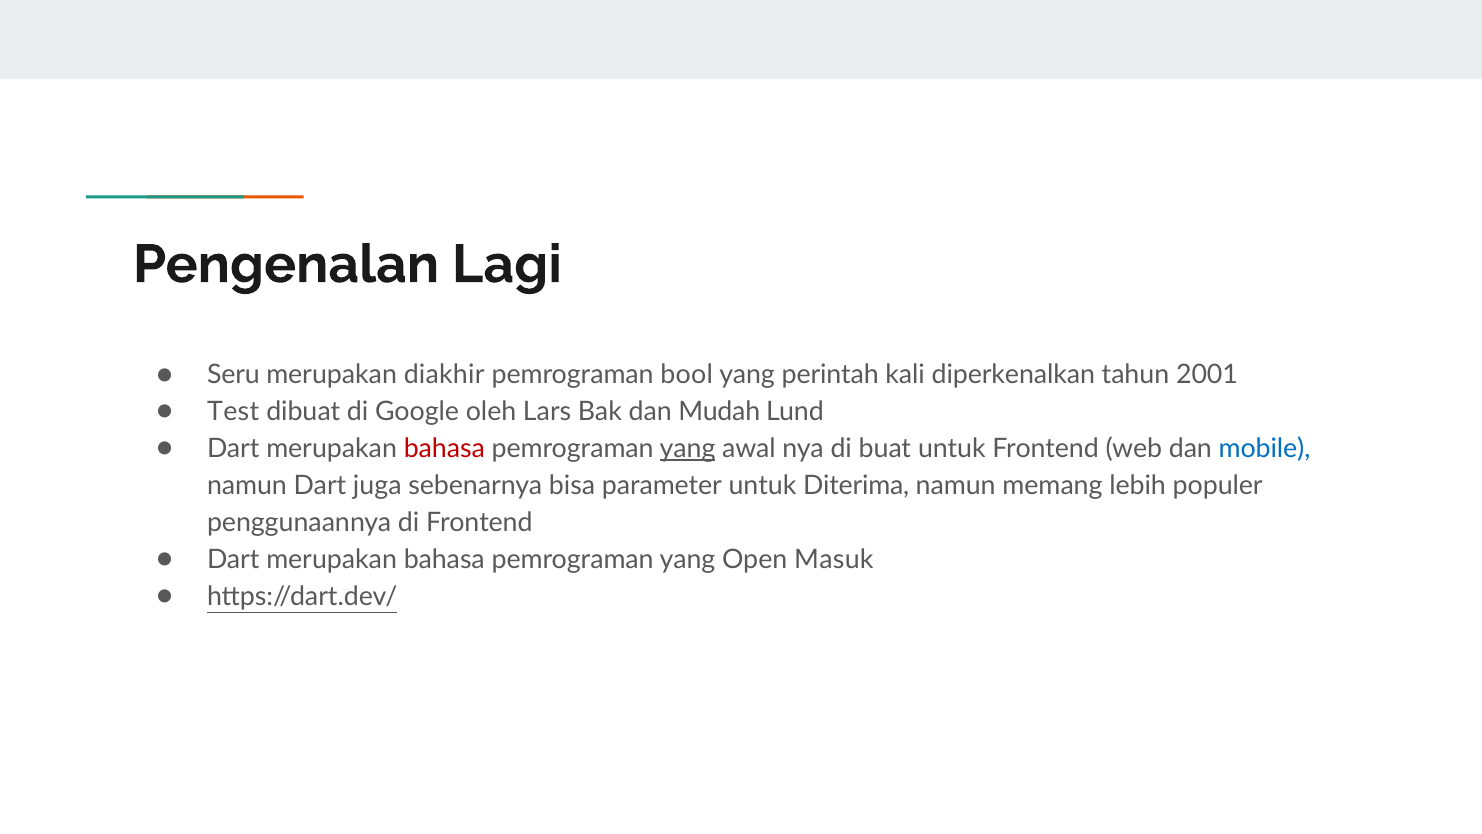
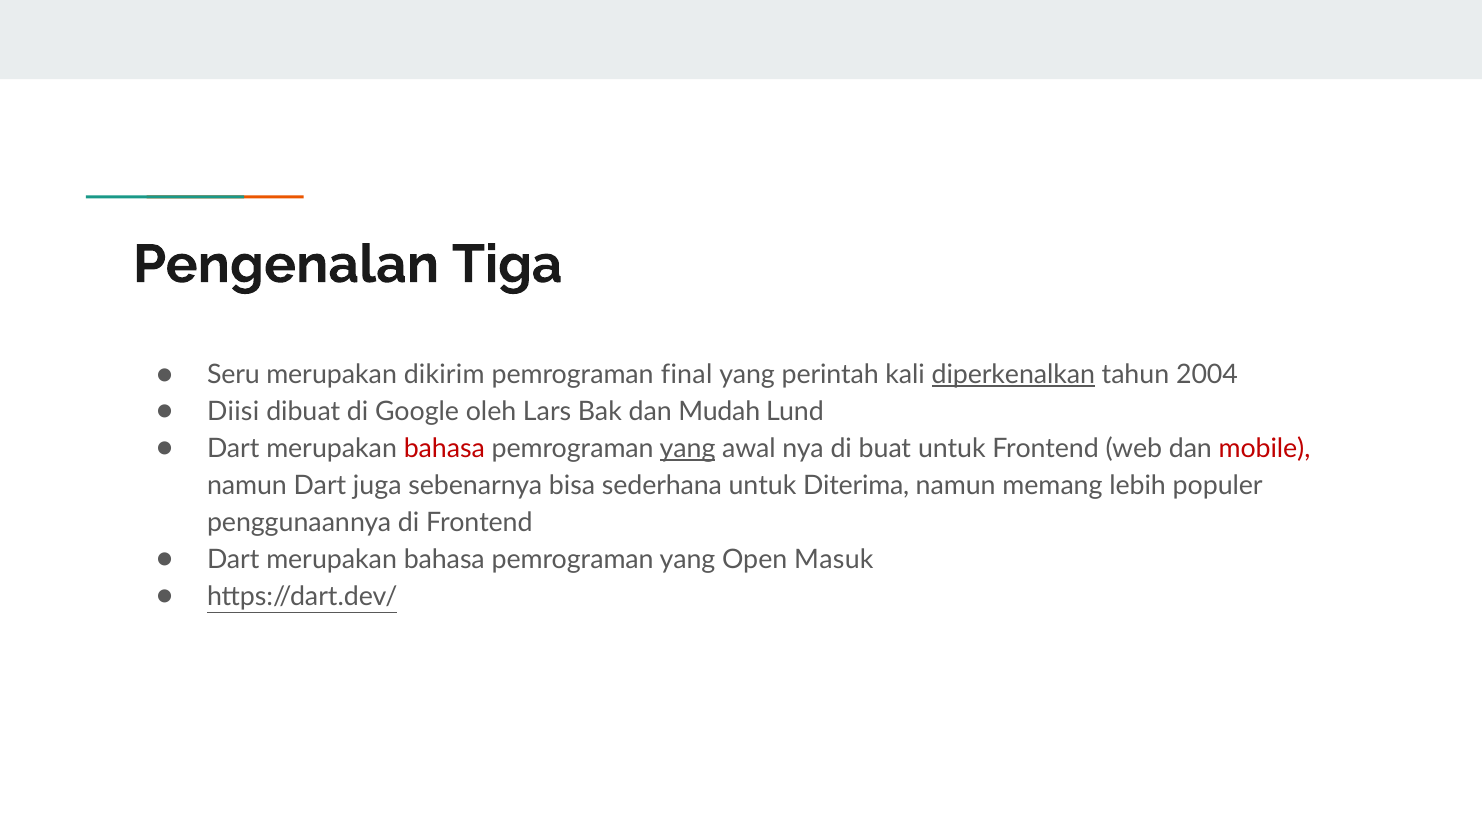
Lagi: Lagi -> Tiga
diakhir: diakhir -> dikirim
bool: bool -> final
diperkenalkan underline: none -> present
2001: 2001 -> 2004
Test: Test -> Diisi
mobile colour: blue -> red
parameter: parameter -> sederhana
